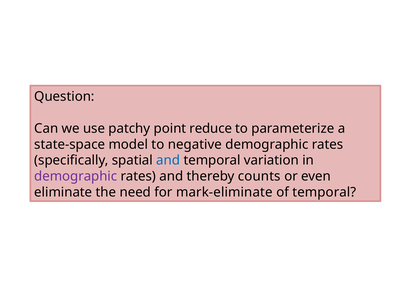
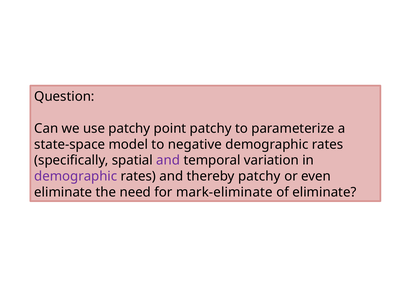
point reduce: reduce -> patchy
and at (168, 160) colour: blue -> purple
thereby counts: counts -> patchy
of temporal: temporal -> eliminate
